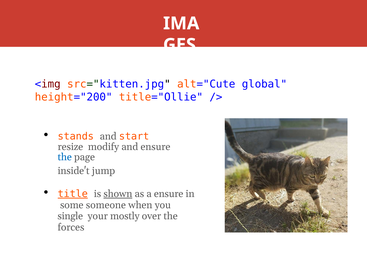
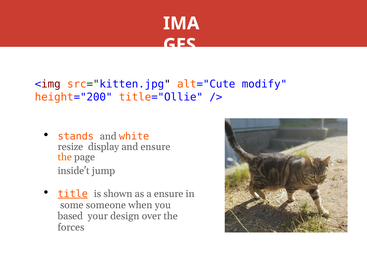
global: global -> modify
start: start -> white
modify: modify -> display
the at (65, 157) colour: blue -> orange
shown underline: present -> none
single: single -> based
mostly: mostly -> design
